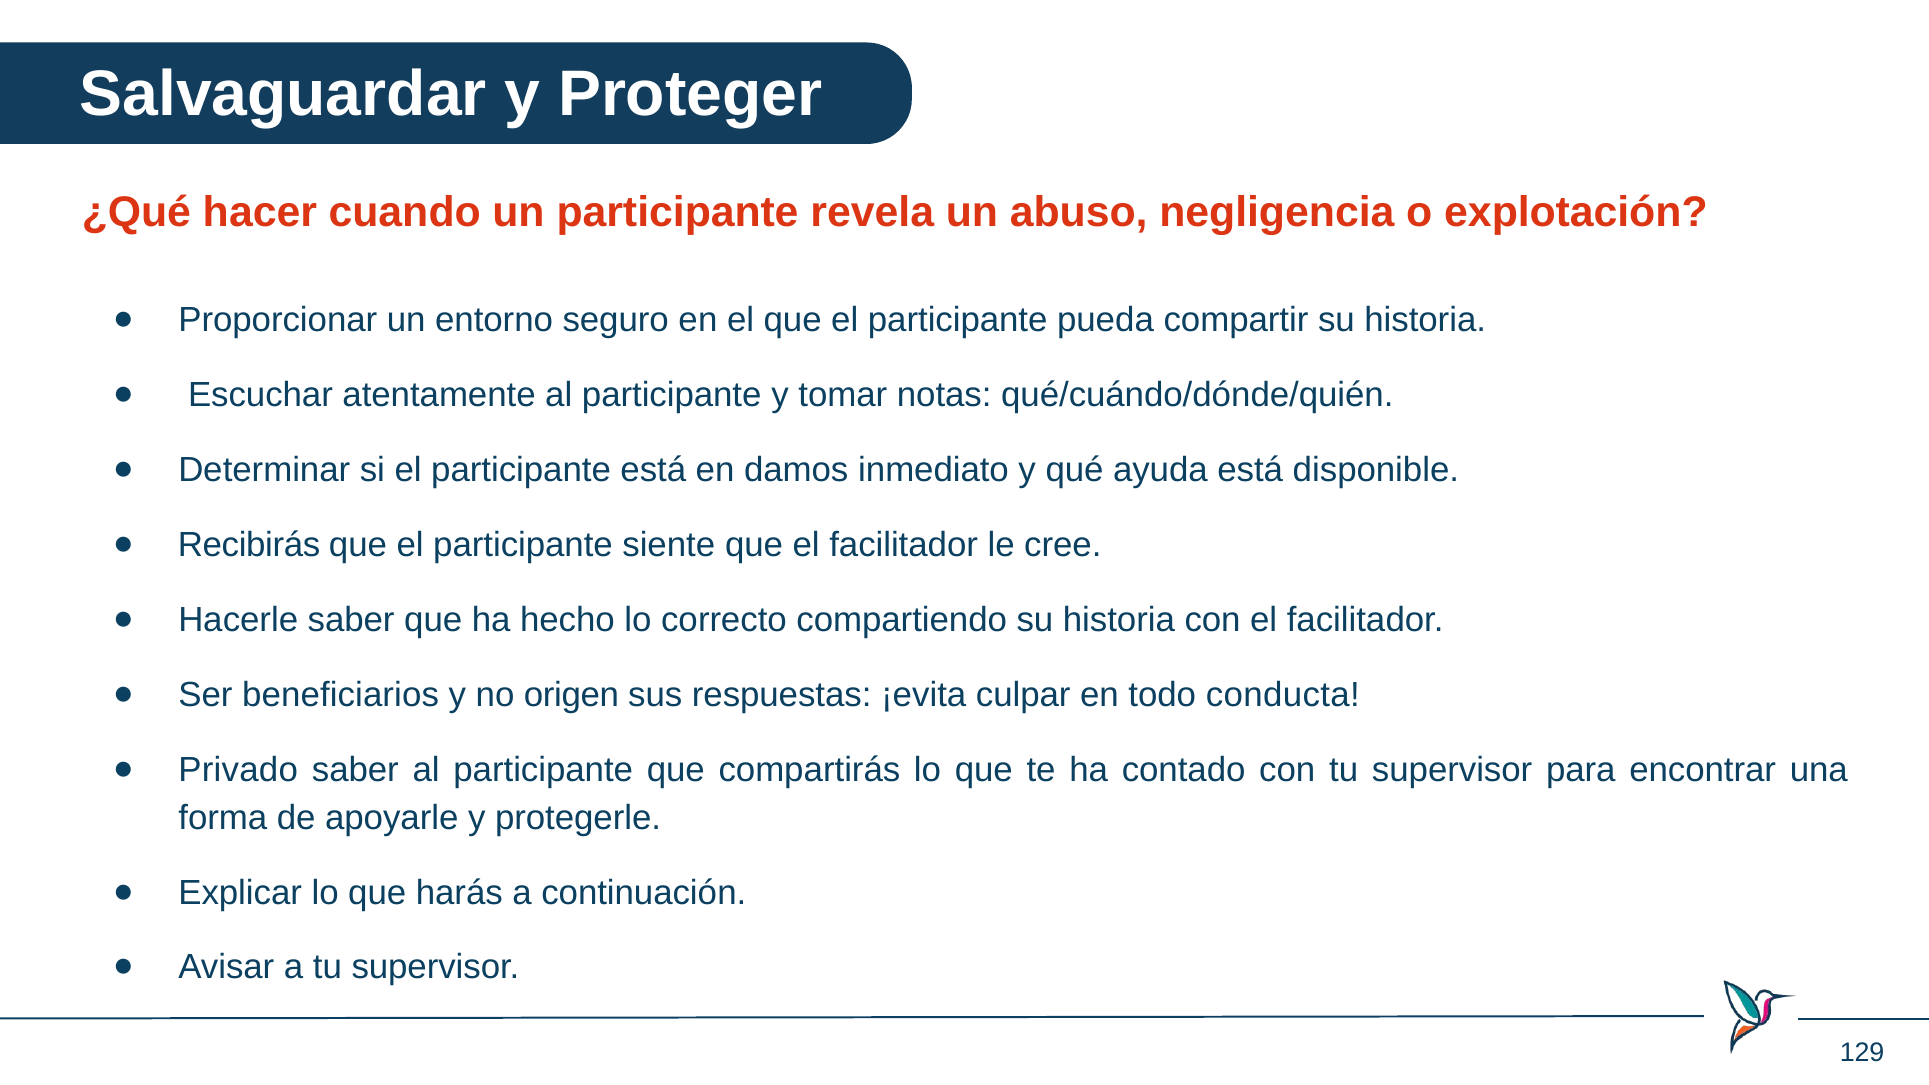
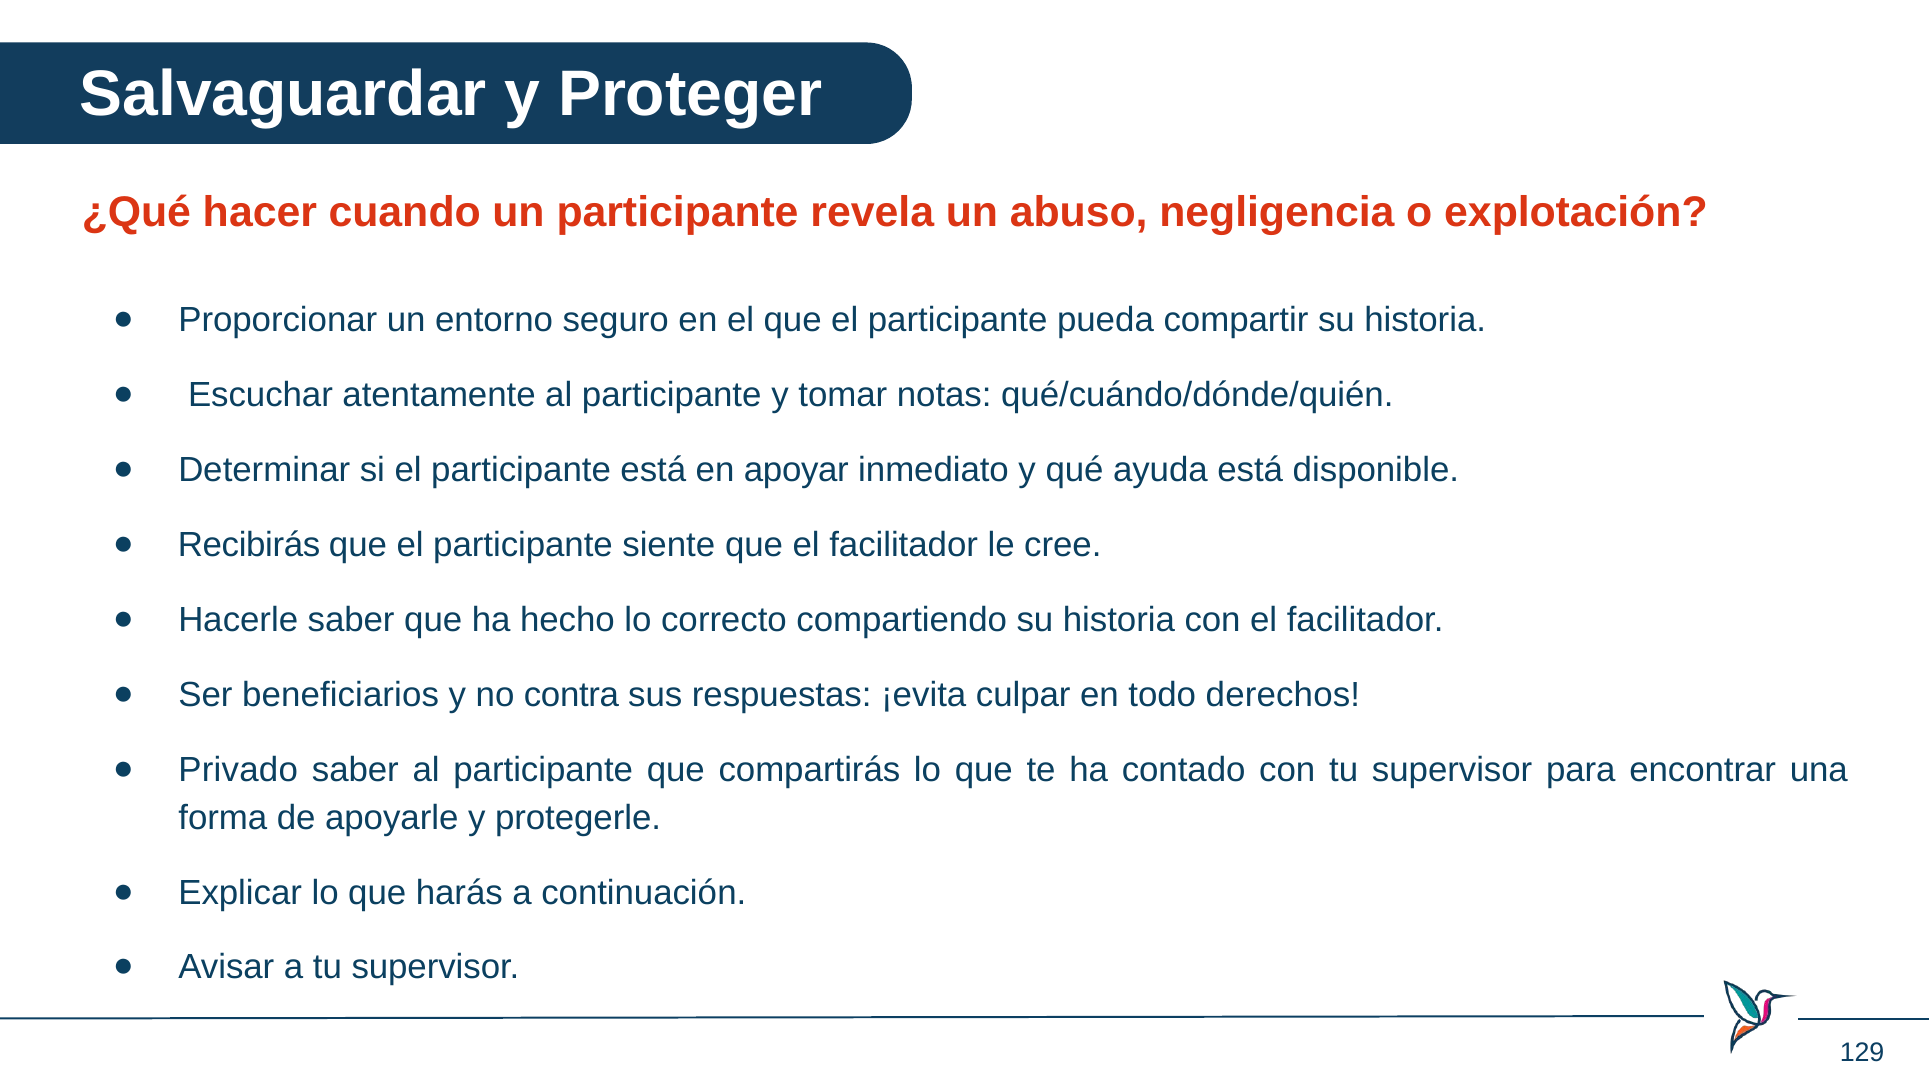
damos: damos -> apoyar
origen: origen -> contra
conducta: conducta -> derechos
